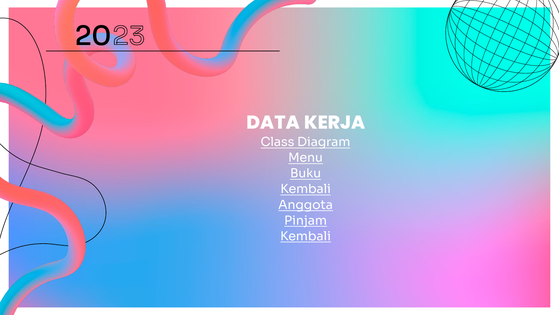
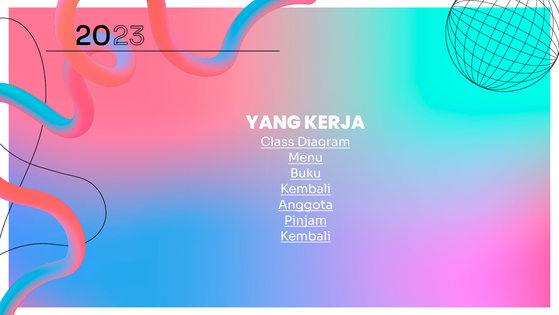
DATA: DATA -> YANG
